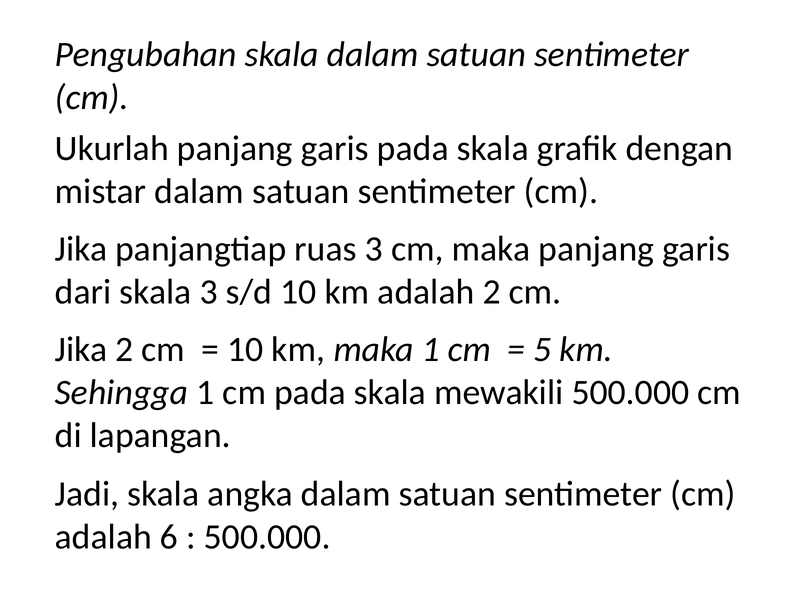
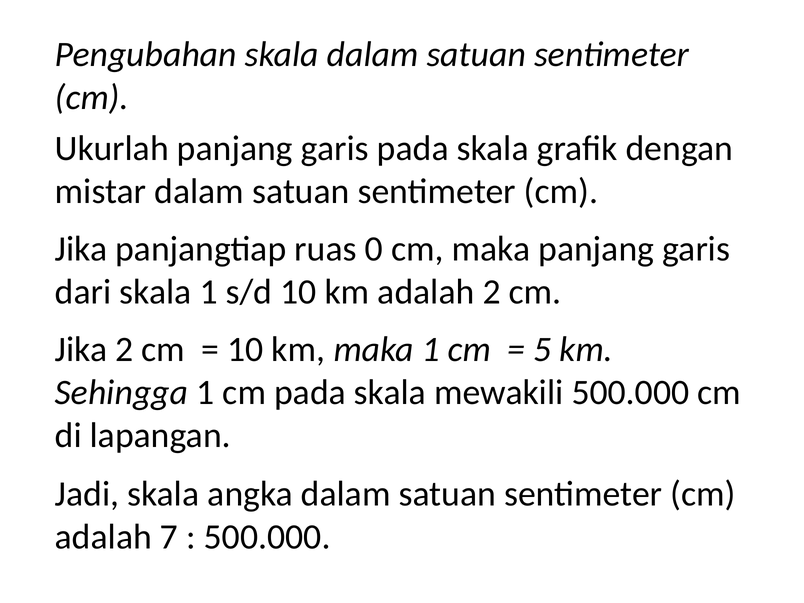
ruas 3: 3 -> 0
skala 3: 3 -> 1
6: 6 -> 7
